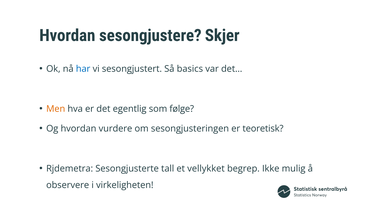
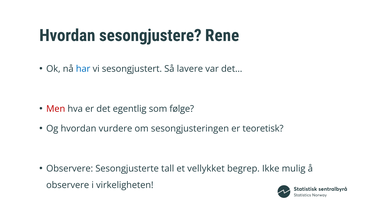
Skjer: Skjer -> Rene
basics: basics -> lavere
Men colour: orange -> red
Rjdemetra at (70, 168): Rjdemetra -> Observere
